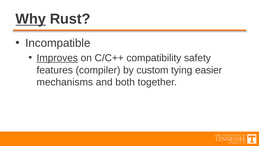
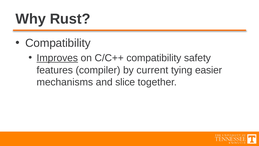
Why underline: present -> none
Incompatible at (58, 43): Incompatible -> Compatibility
custom: custom -> current
both: both -> slice
